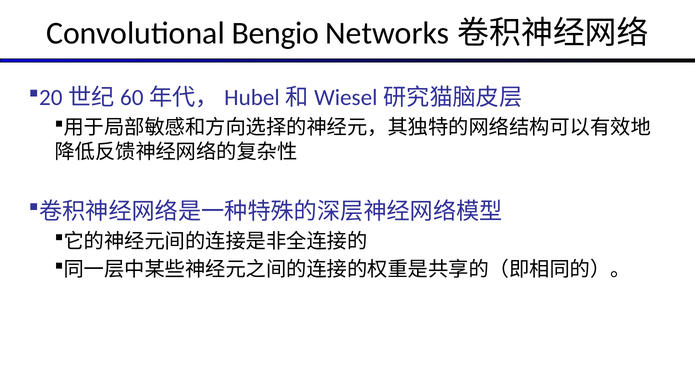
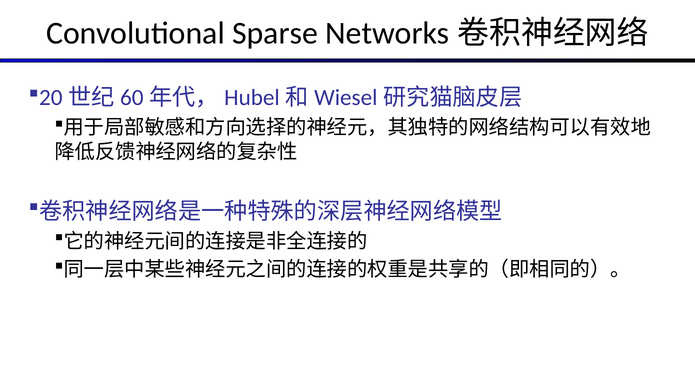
Bengio: Bengio -> Sparse
